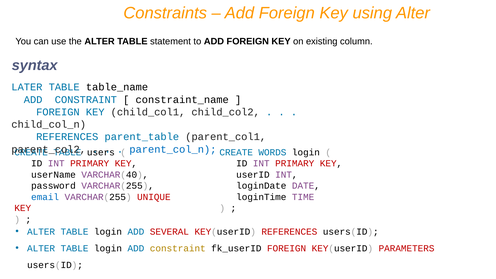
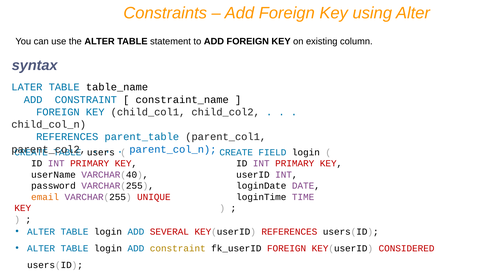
WORDS: WORDS -> FIELD
email colour: blue -> orange
PARAMETERS: PARAMETERS -> CONSIDERED
